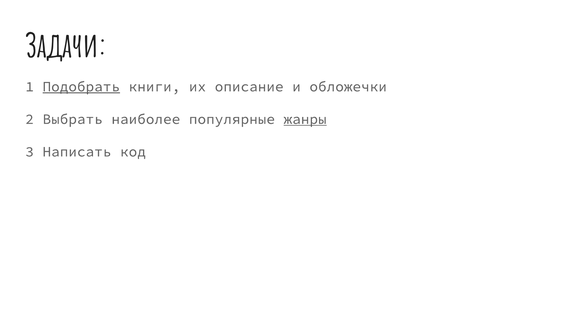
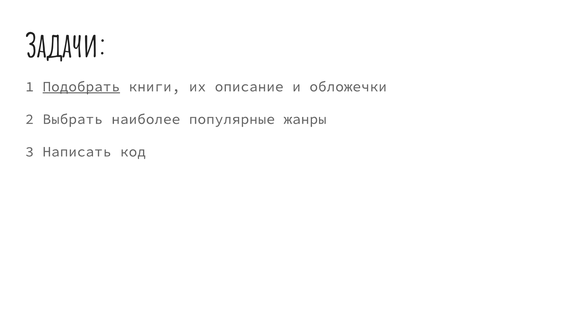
жанры underline: present -> none
